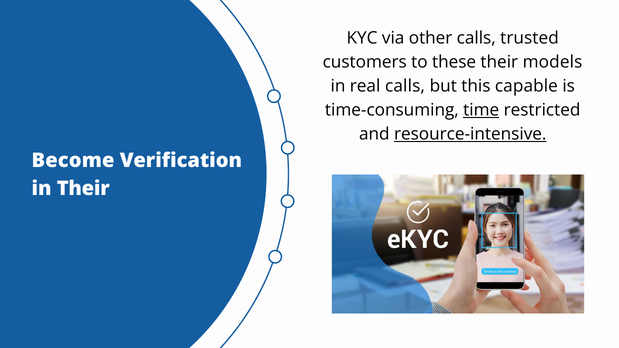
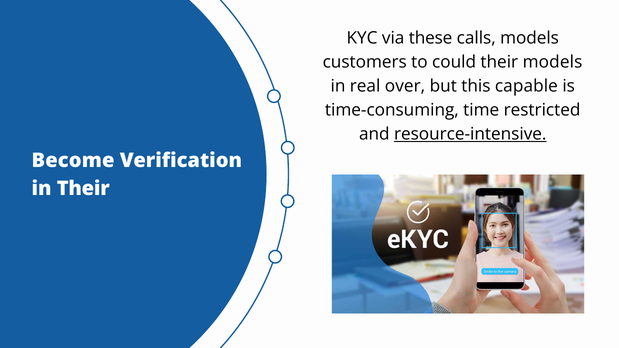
other: other -> these
calls trusted: trusted -> models
these: these -> could
real calls: calls -> over
time underline: present -> none
